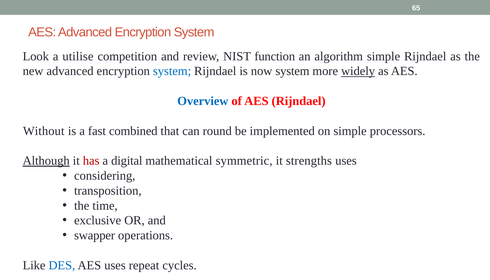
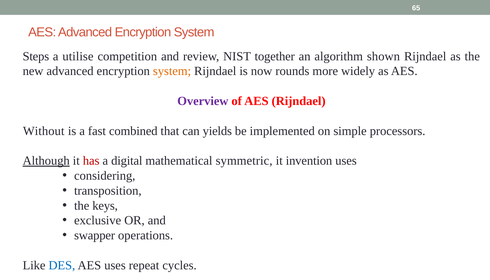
Look: Look -> Steps
function: function -> together
algorithm simple: simple -> shown
system at (172, 71) colour: blue -> orange
now system: system -> rounds
widely underline: present -> none
Overview colour: blue -> purple
round: round -> yields
strengths: strengths -> invention
time: time -> keys
